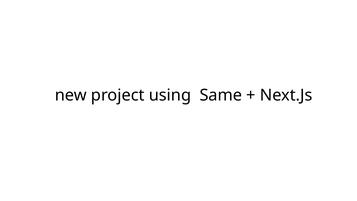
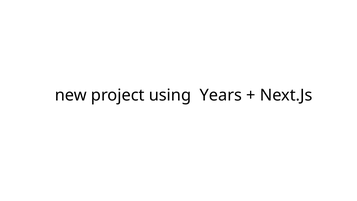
Same: Same -> Years
